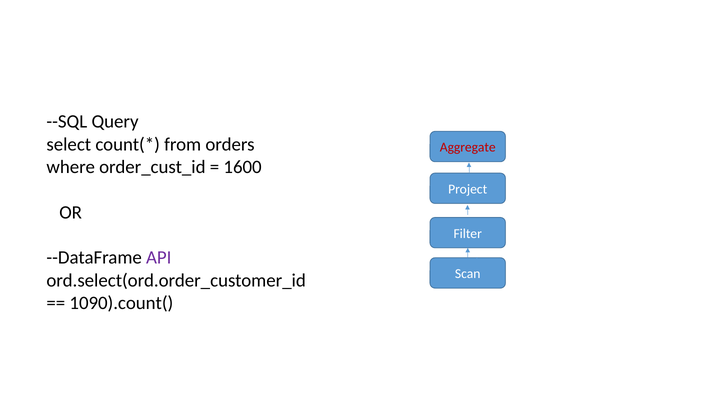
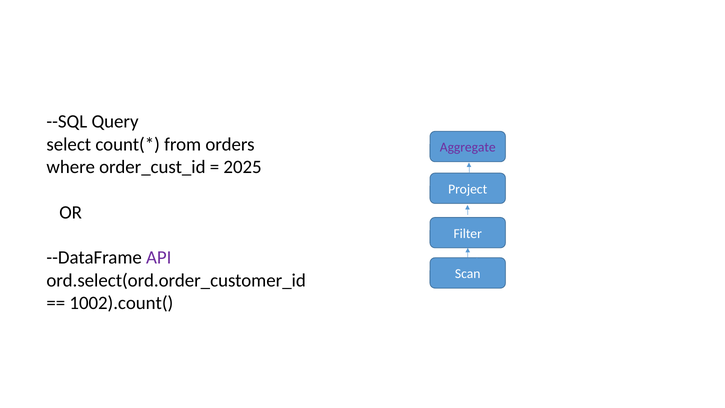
Aggregate colour: red -> purple
1600: 1600 -> 2025
1090).count(: 1090).count( -> 1002).count(
